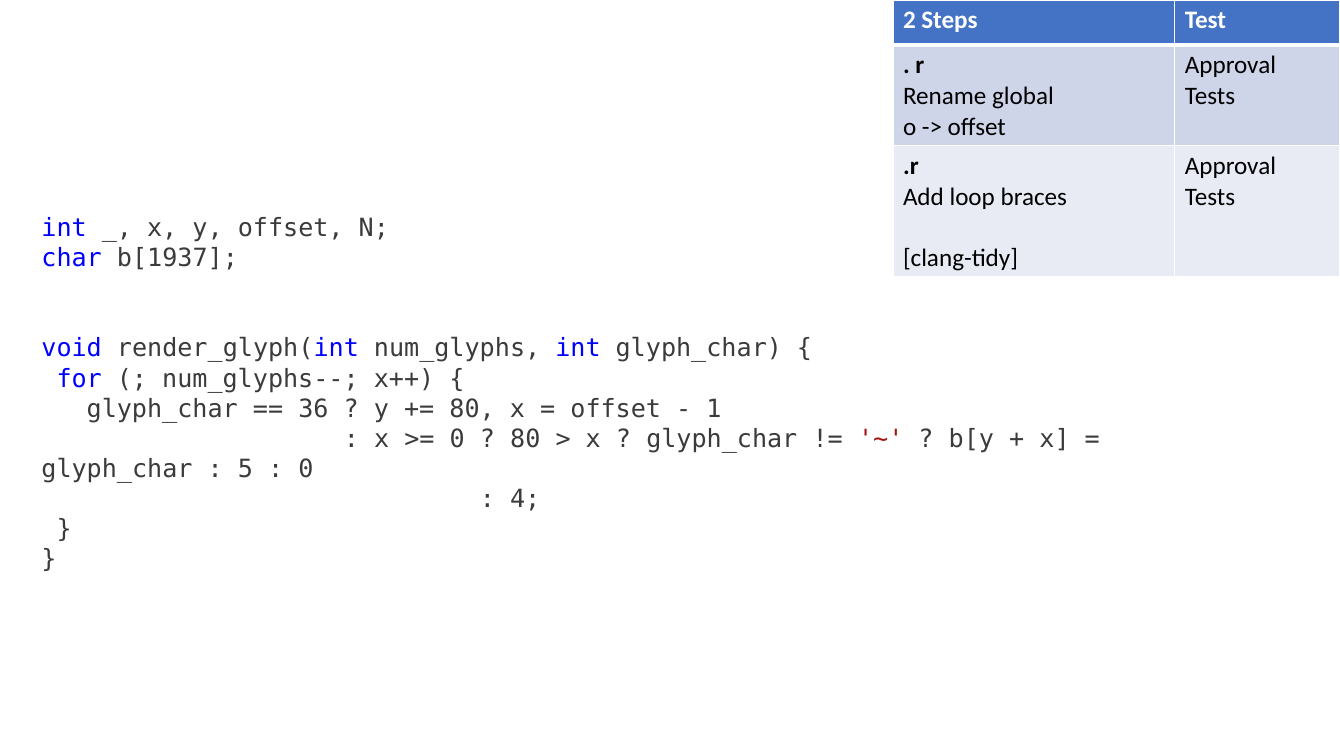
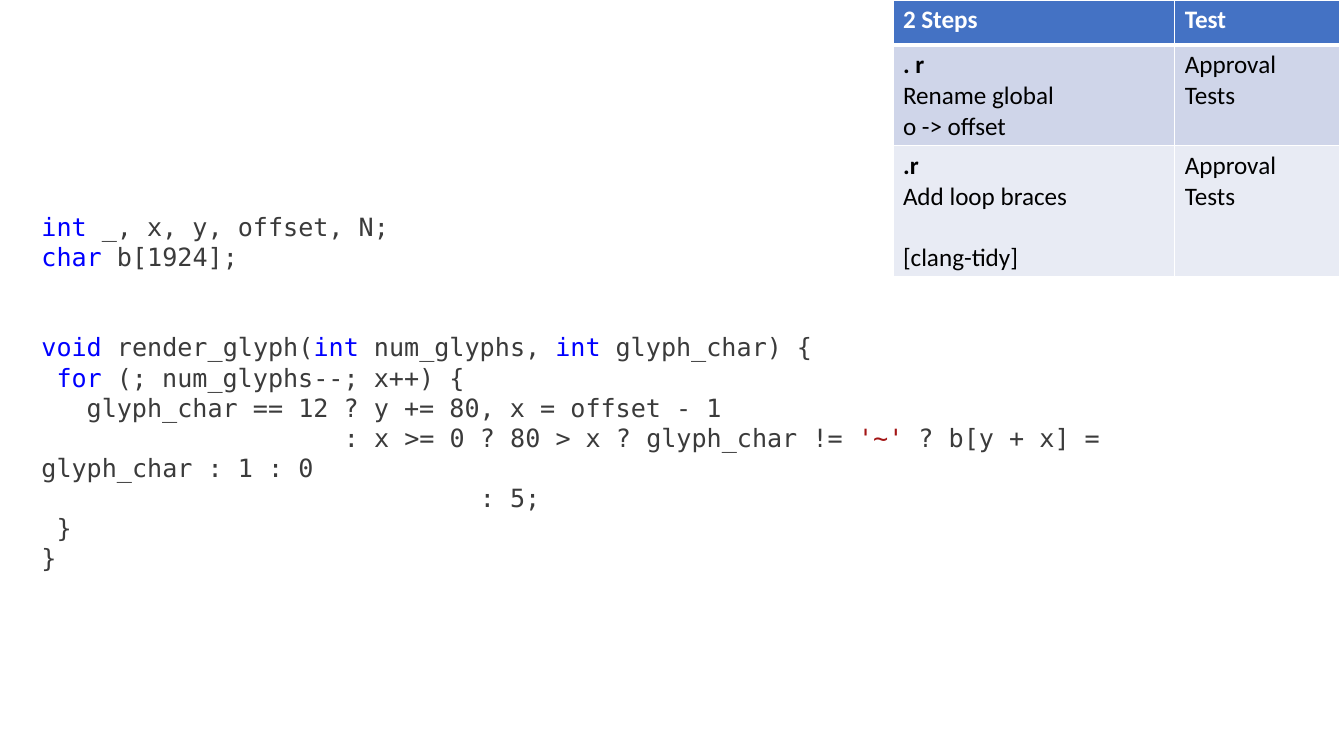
b[1937: b[1937 -> b[1924
36: 36 -> 12
5 at (245, 469): 5 -> 1
4: 4 -> 5
